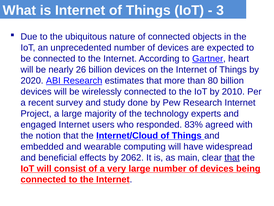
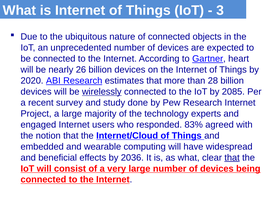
80: 80 -> 28
wirelessly underline: none -> present
2010: 2010 -> 2085
2062: 2062 -> 2036
as main: main -> what
